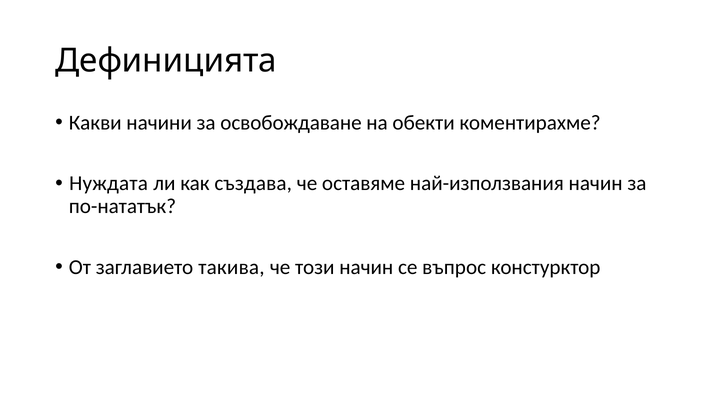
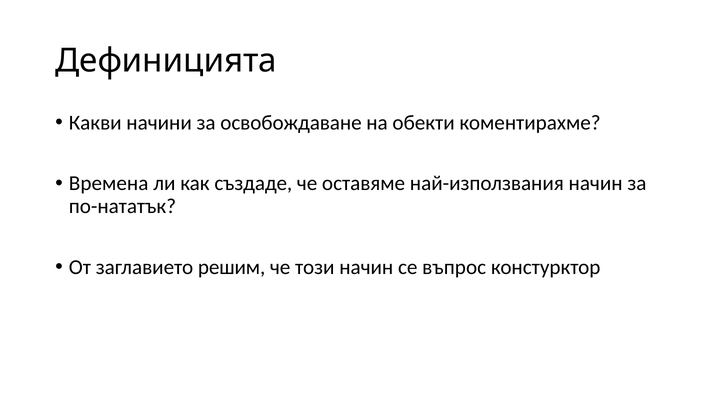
Нуждата: Нуждата -> Времена
създава: създава -> създаде
такива: такива -> решим
